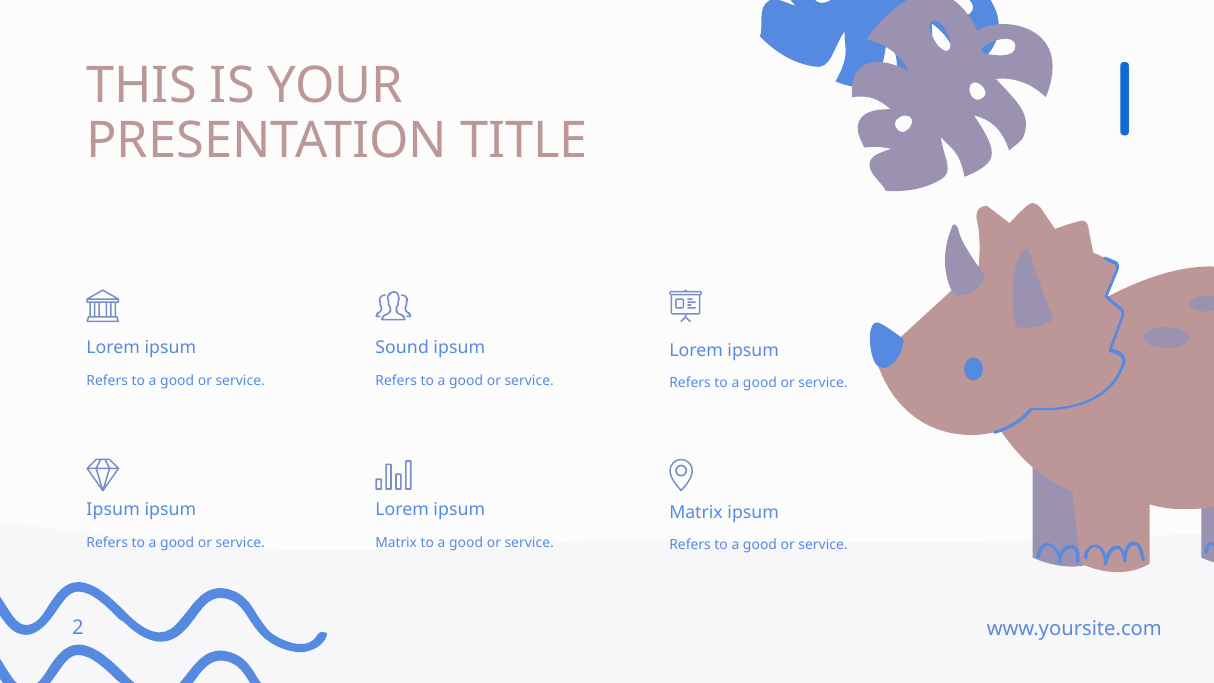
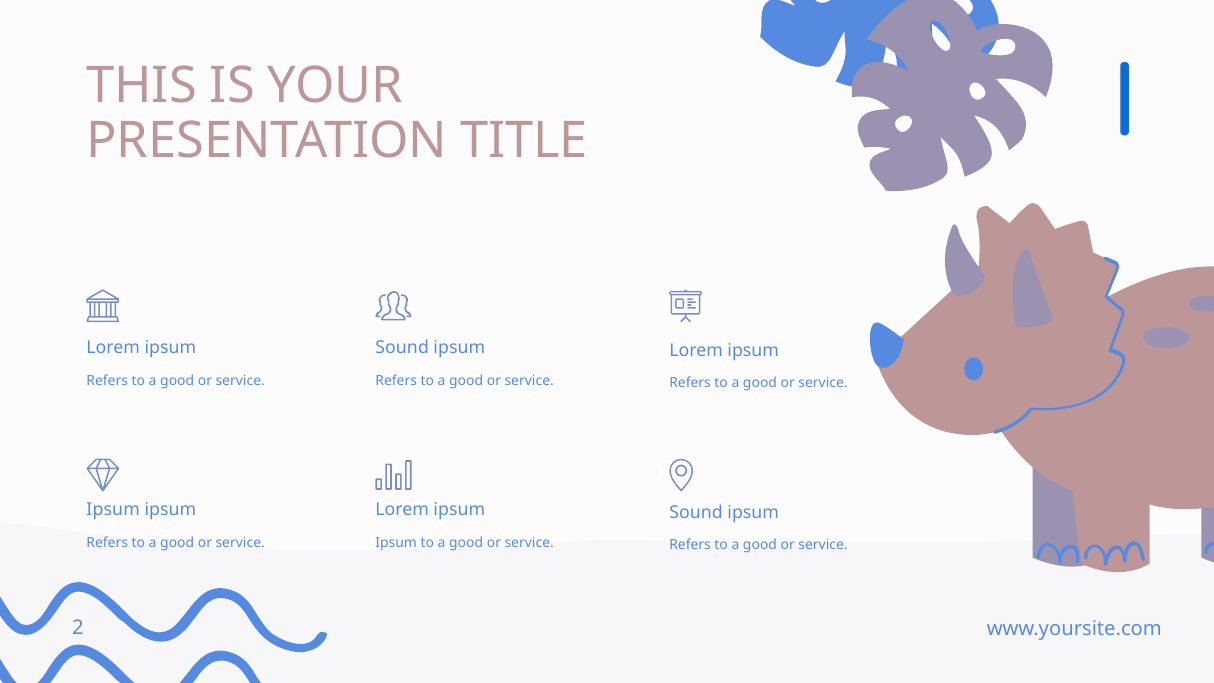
Matrix at (696, 513): Matrix -> Sound
Matrix at (396, 542): Matrix -> Ipsum
